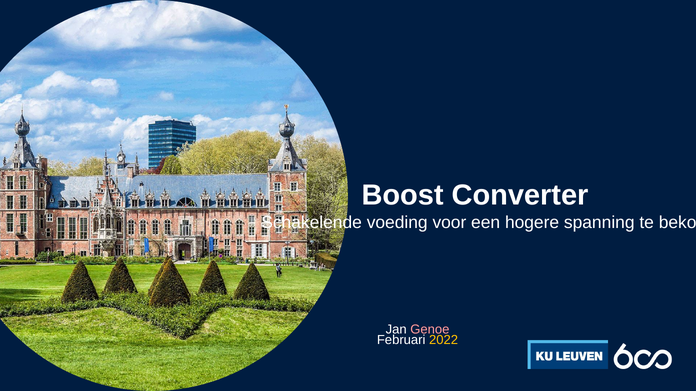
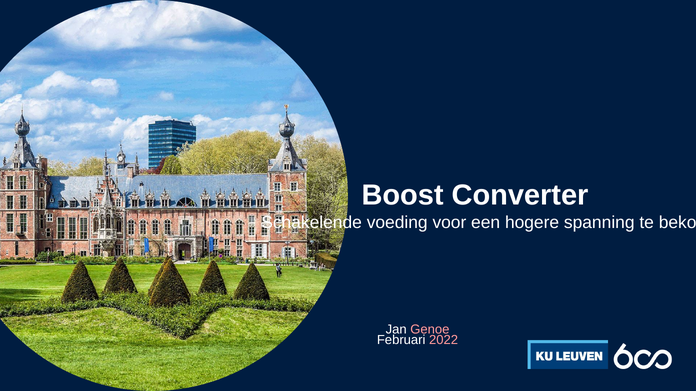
2022 colour: yellow -> pink
